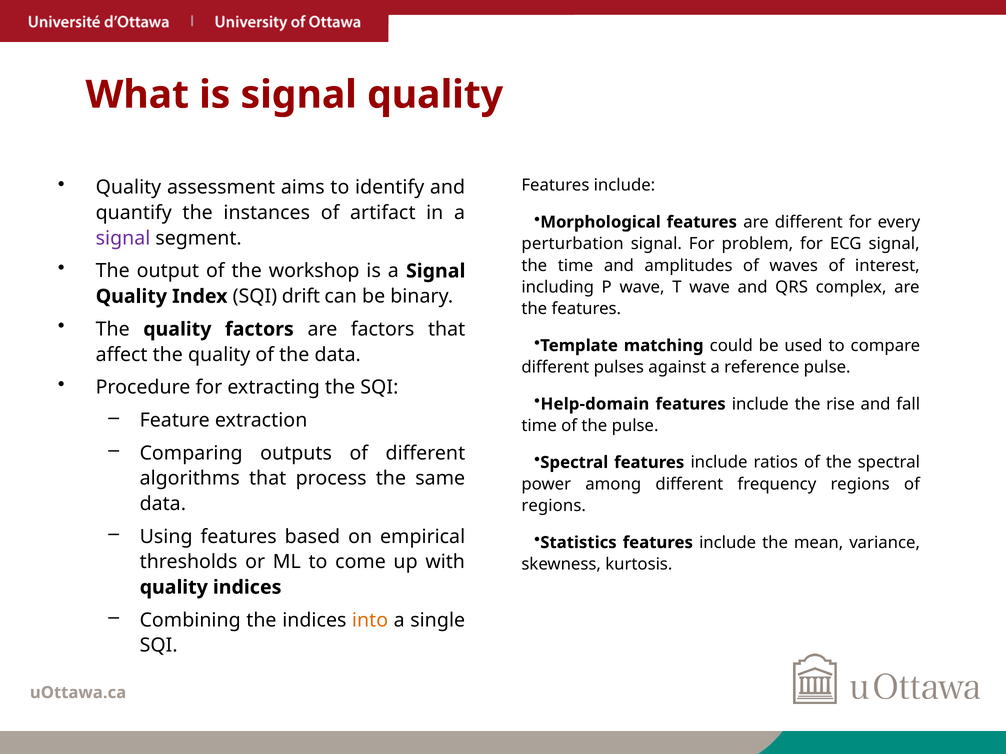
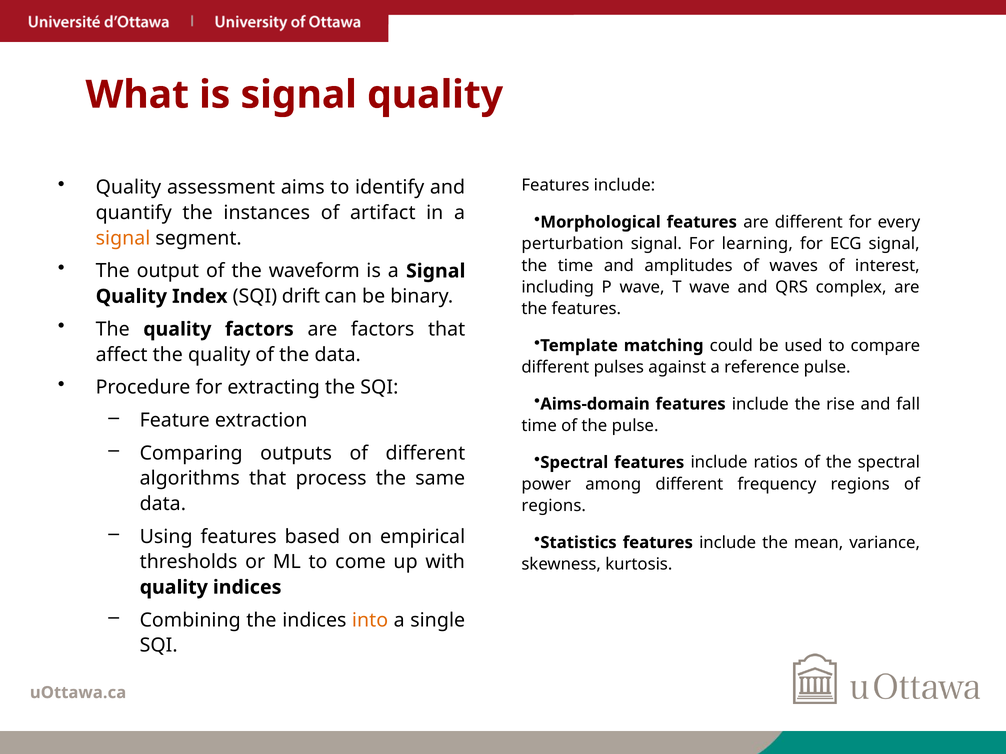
signal at (123, 238) colour: purple -> orange
problem: problem -> learning
workshop: workshop -> waveform
Help-domain: Help-domain -> Aims-domain
